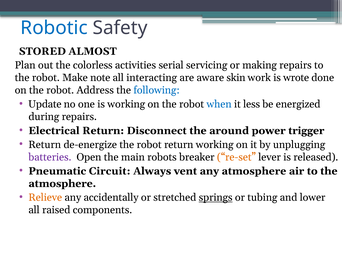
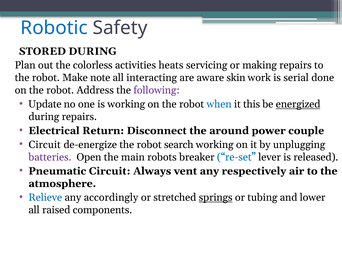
STORED ALMOST: ALMOST -> DURING
serial: serial -> heats
wrote: wrote -> serial
following colour: blue -> purple
less: less -> this
energized underline: none -> present
trigger: trigger -> couple
Return at (45, 145): Return -> Circuit
robot return: return -> search
re-set colour: orange -> blue
any atmosphere: atmosphere -> respectively
Relieve colour: orange -> blue
accidentally: accidentally -> accordingly
